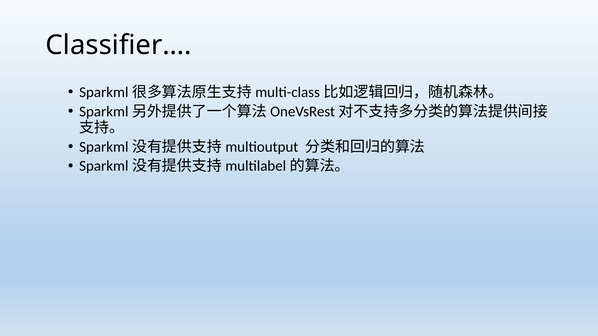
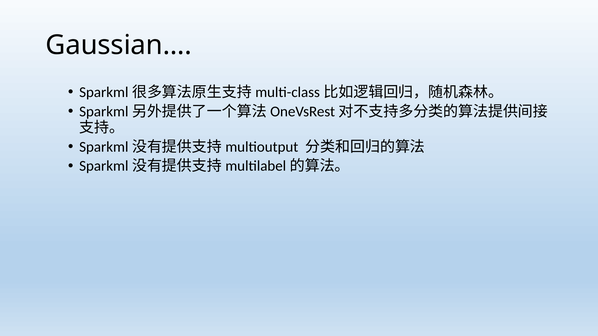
Classifier…: Classifier… -> Gaussian…
